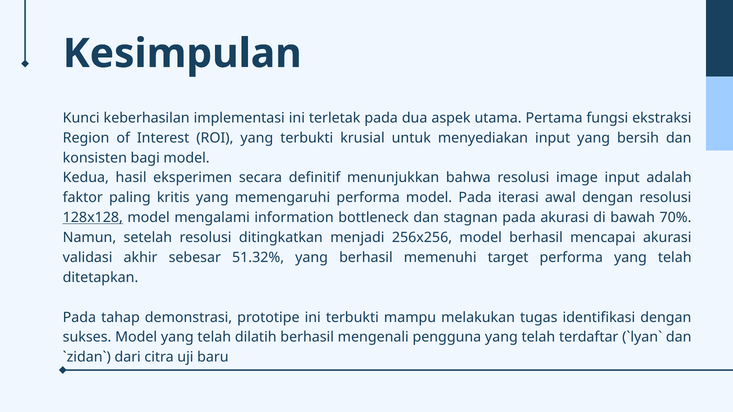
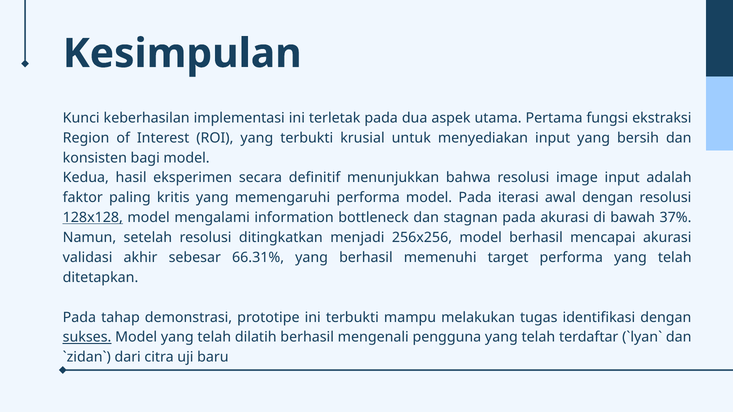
70%: 70% -> 37%
51.32%: 51.32% -> 66.31%
sukses underline: none -> present
